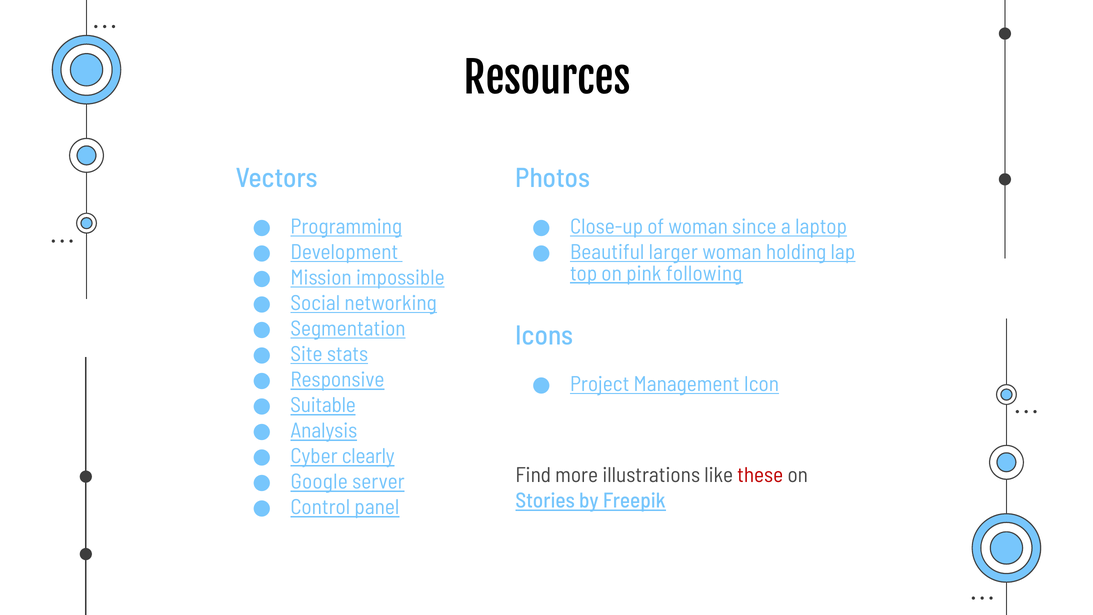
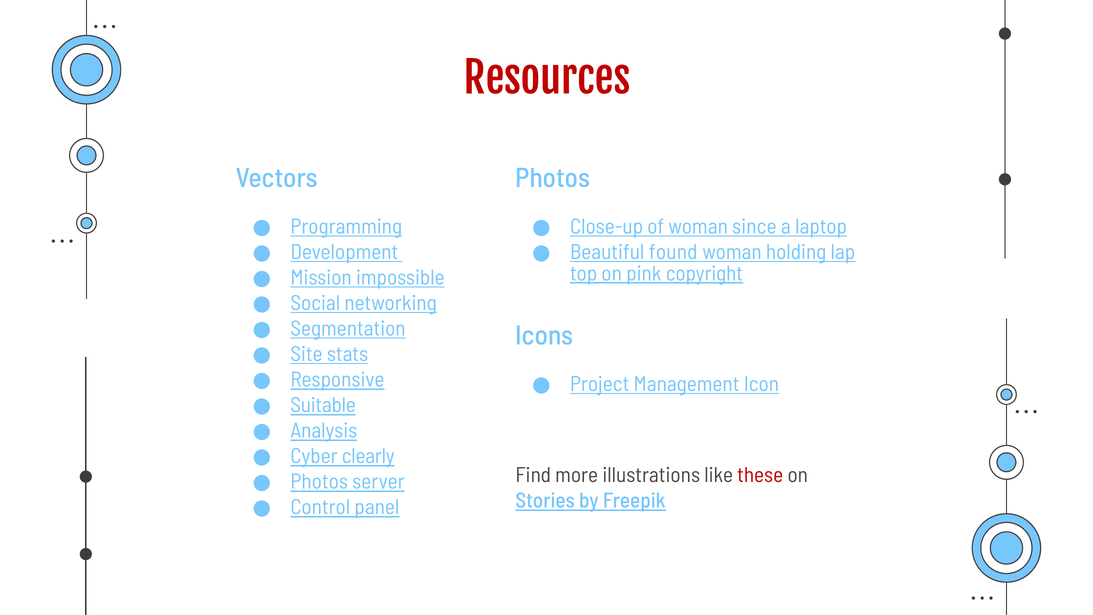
Resources colour: black -> red
larger: larger -> found
following: following -> copyright
Google at (319, 482): Google -> Photos
